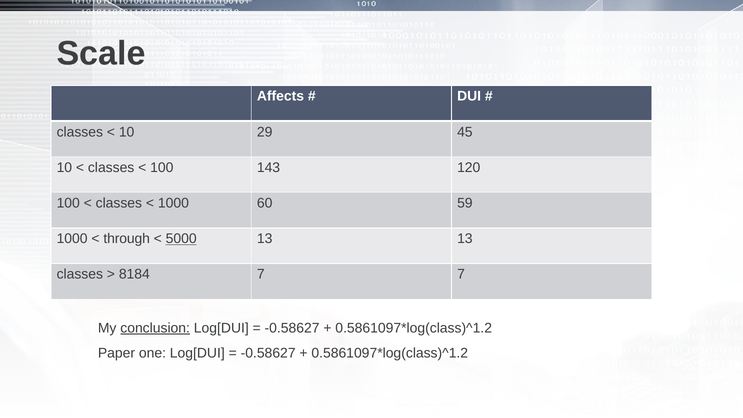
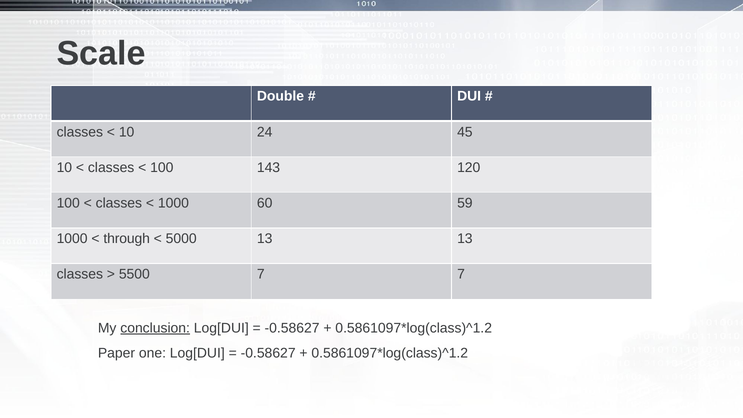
Affects: Affects -> Double
29: 29 -> 24
5000 underline: present -> none
8184: 8184 -> 5500
